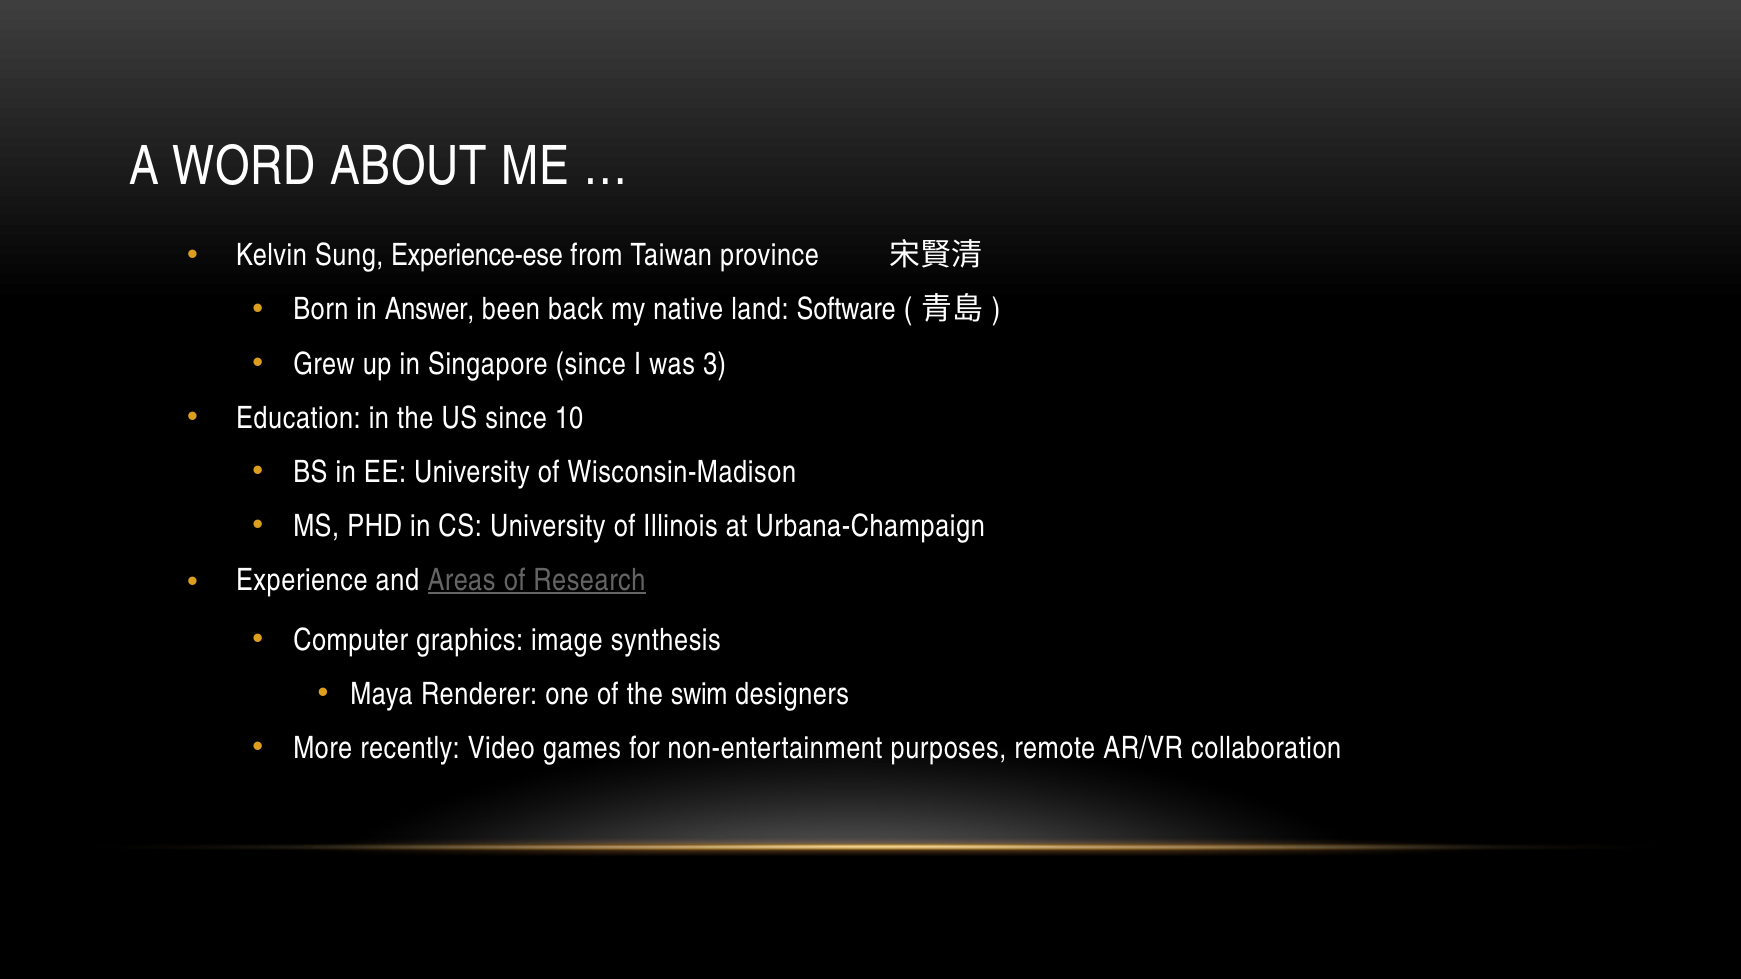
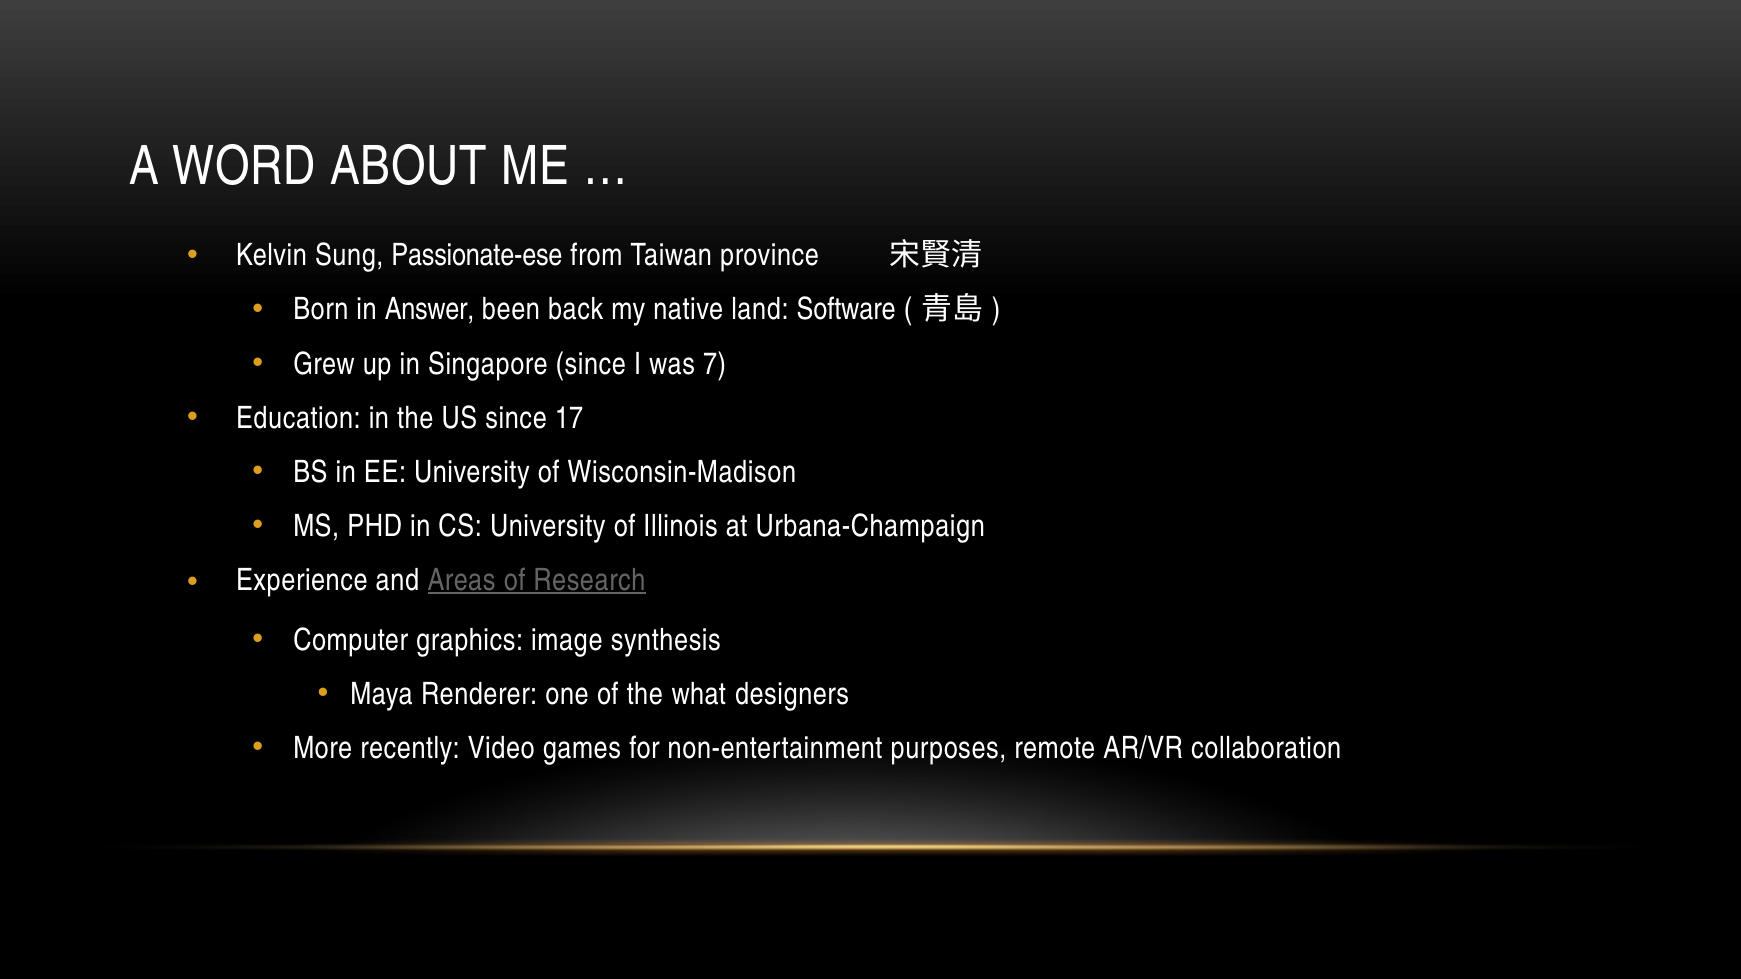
Experience-ese: Experience-ese -> Passionate-ese
3: 3 -> 7
10: 10 -> 17
swim: swim -> what
